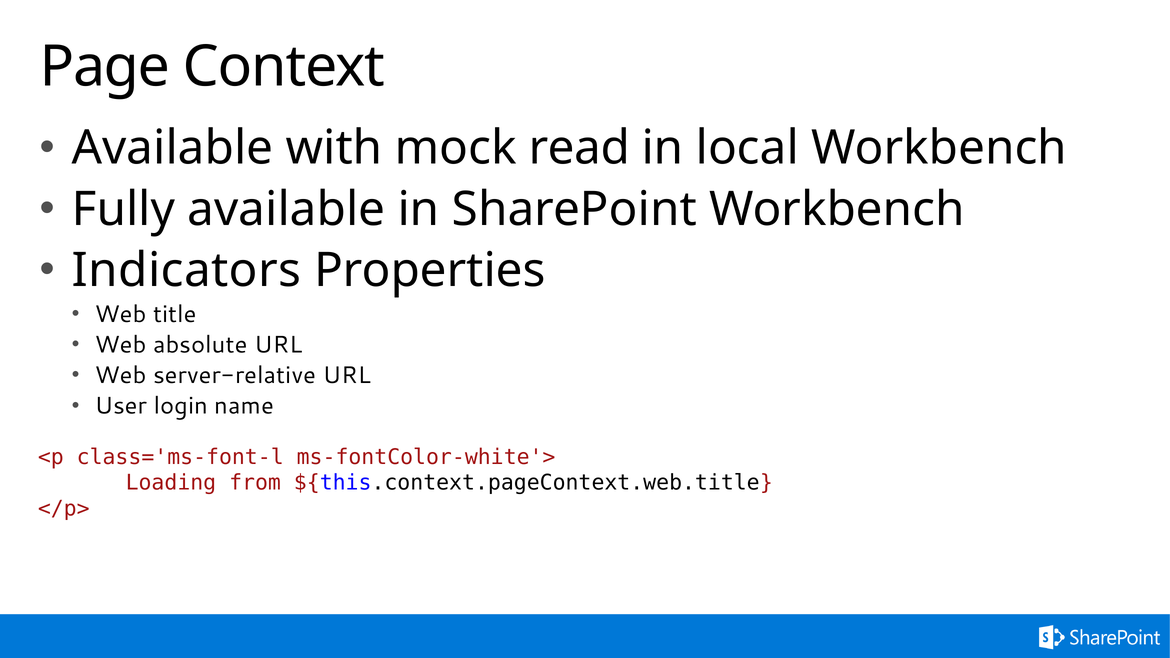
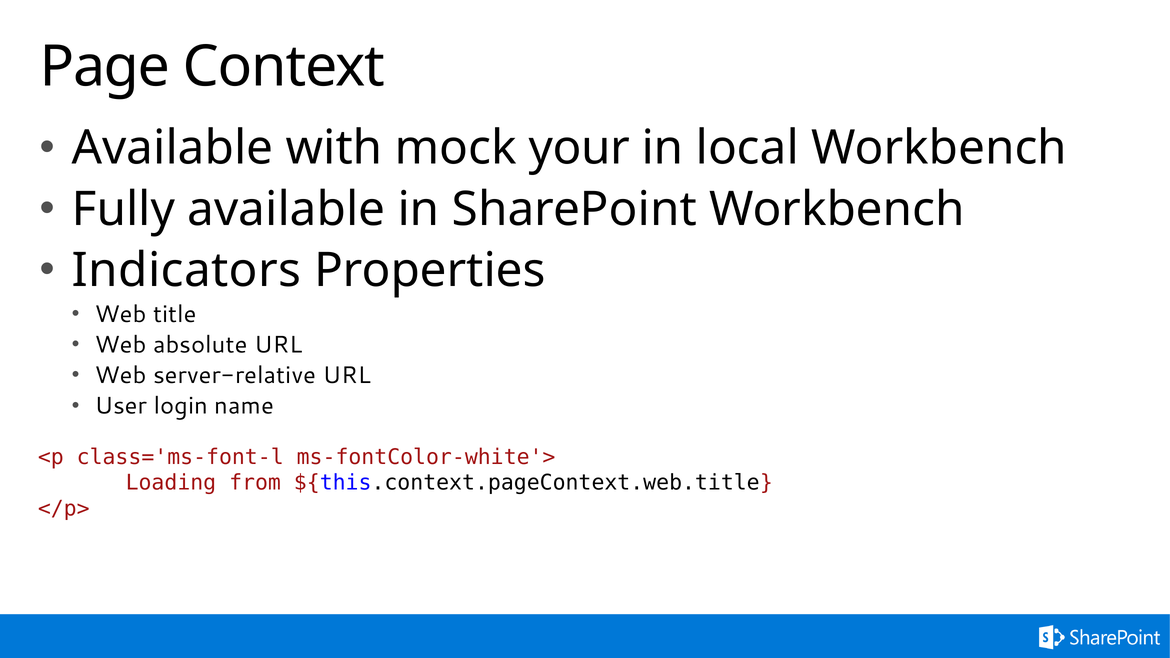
read: read -> your
